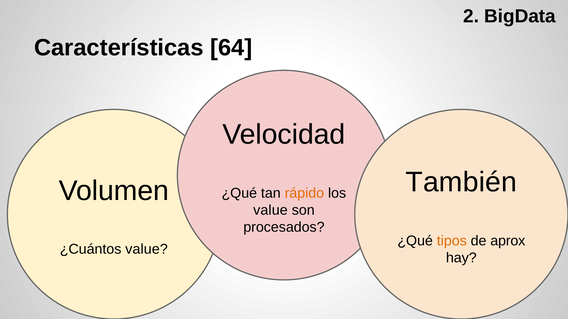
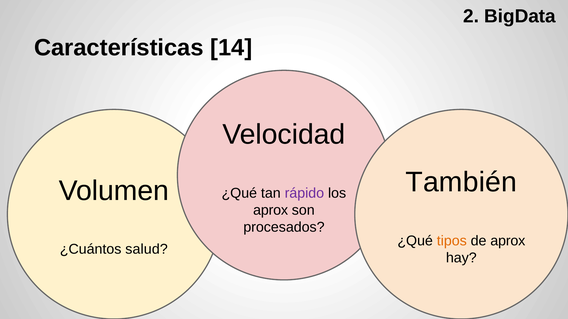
64: 64 -> 14
rápido colour: orange -> purple
value at (270, 210): value -> aprox
¿Cuántos value: value -> salud
